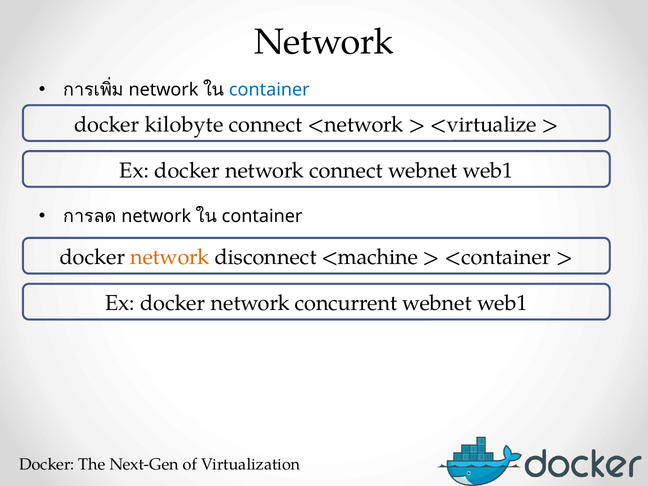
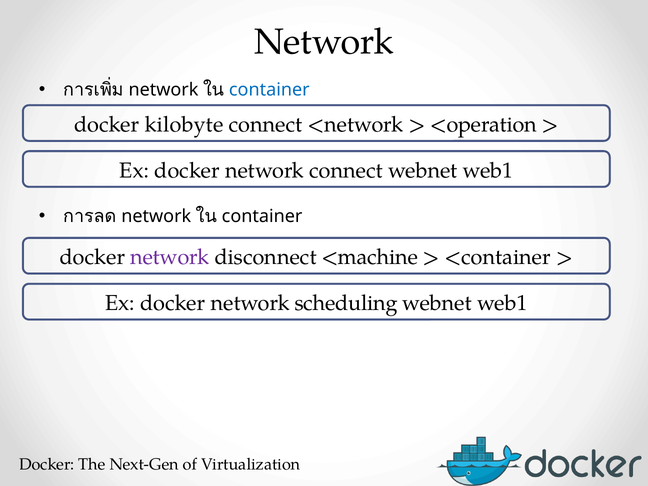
<virtualize: <virtualize -> <operation
network at (170, 257) colour: orange -> purple
concurrent: concurrent -> scheduling
